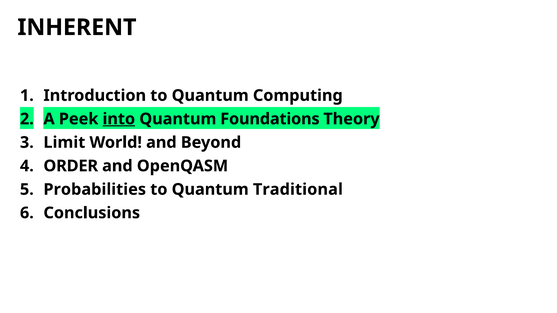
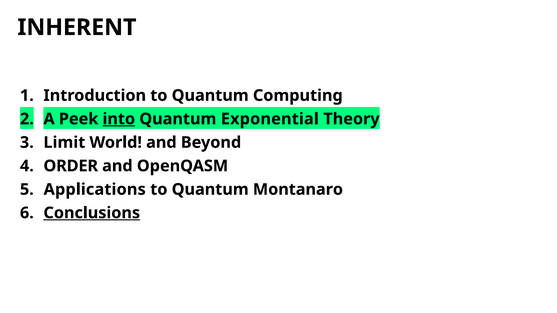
Foundations: Foundations -> Exponential
Probabilities: Probabilities -> Applications
Traditional: Traditional -> Montanaro
Conclusions underline: none -> present
